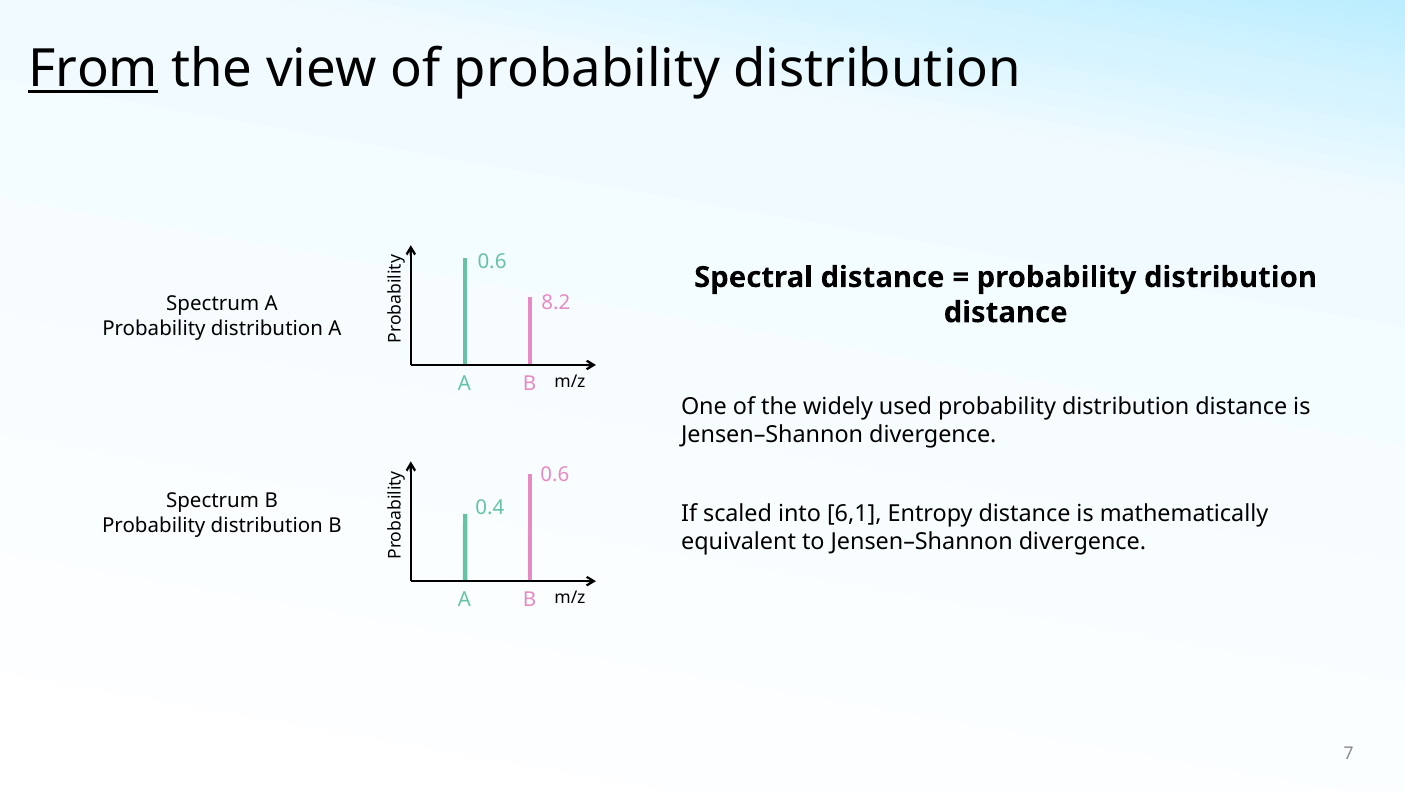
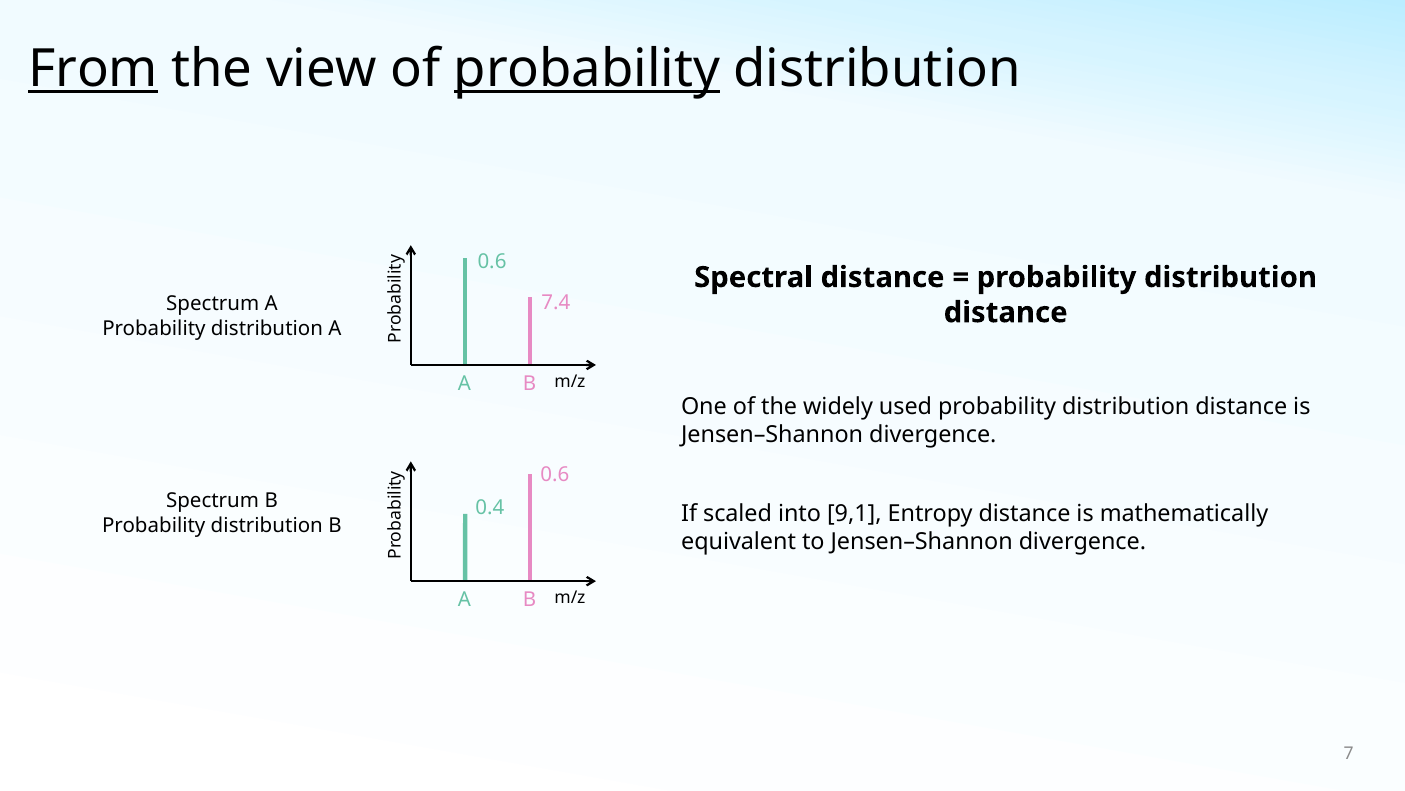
probability at (587, 69) underline: none -> present
8.2: 8.2 -> 7.4
6,1: 6,1 -> 9,1
